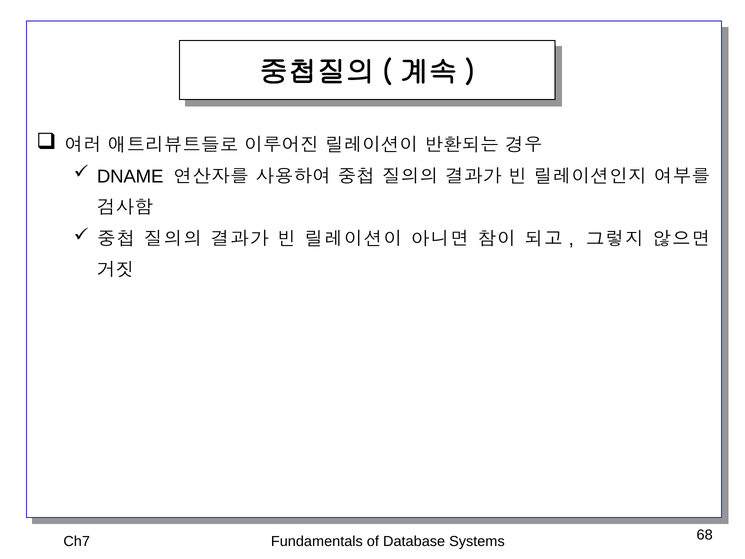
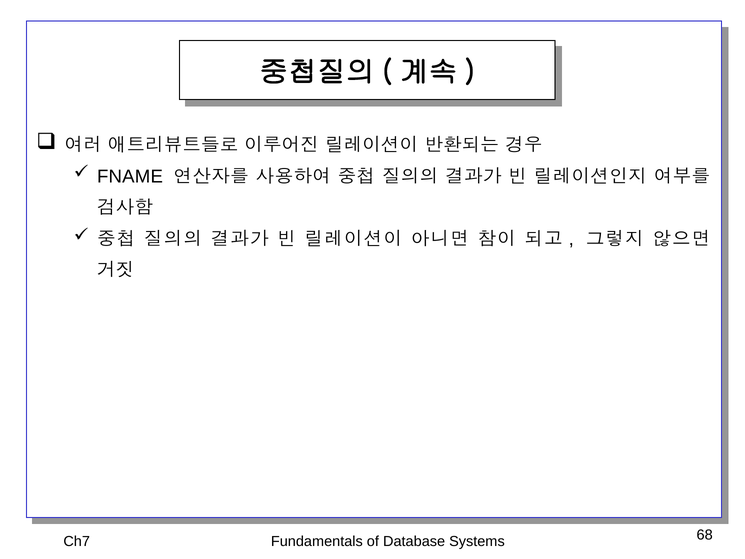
DNAME: DNAME -> FNAME
